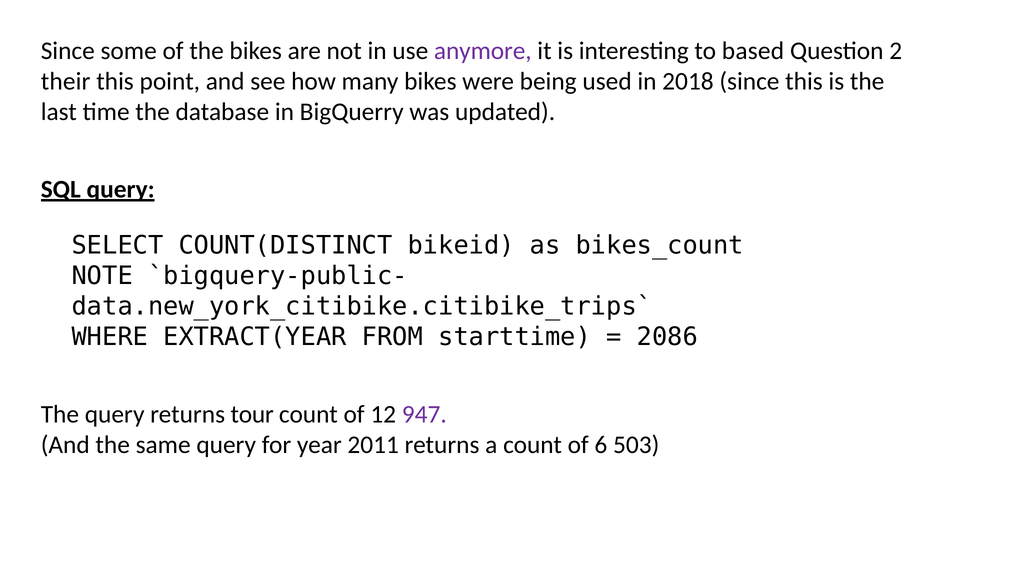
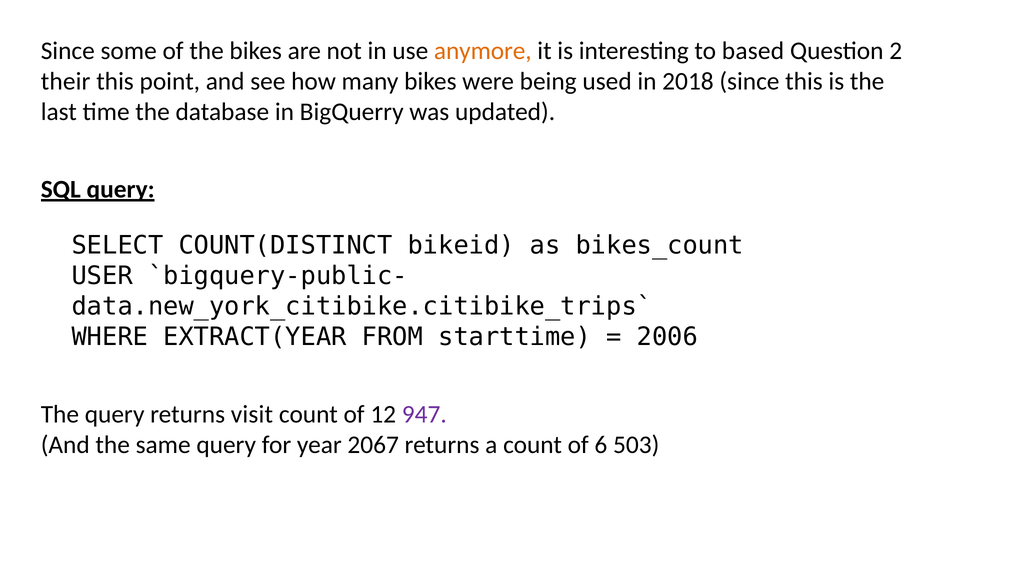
anymore colour: purple -> orange
NOTE: NOTE -> USER
2086: 2086 -> 2006
tour: tour -> visit
2011: 2011 -> 2067
